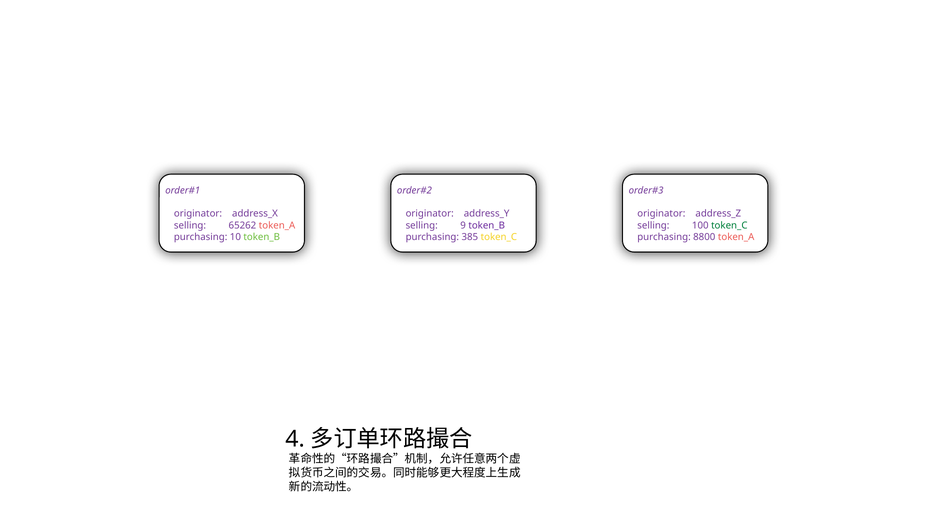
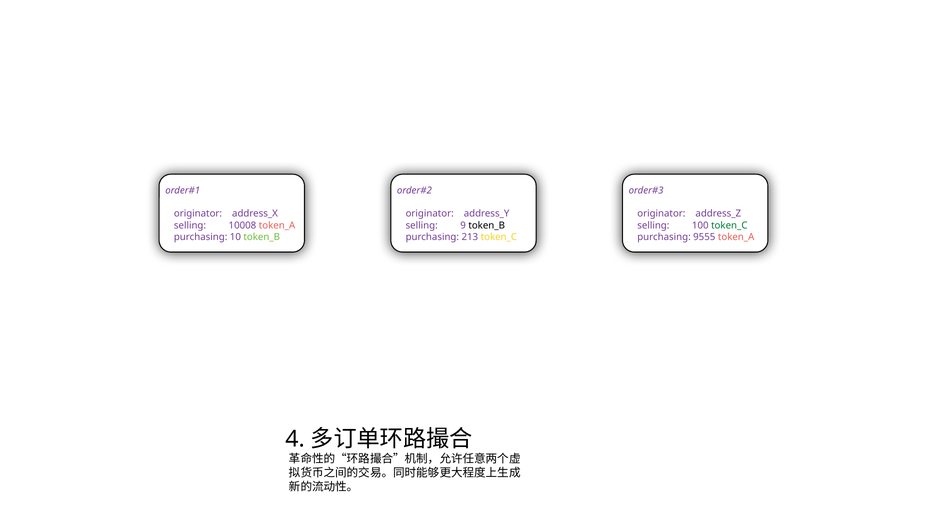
65262: 65262 -> 10008
token_B at (487, 225) colour: purple -> black
385: 385 -> 213
8800: 8800 -> 9555
